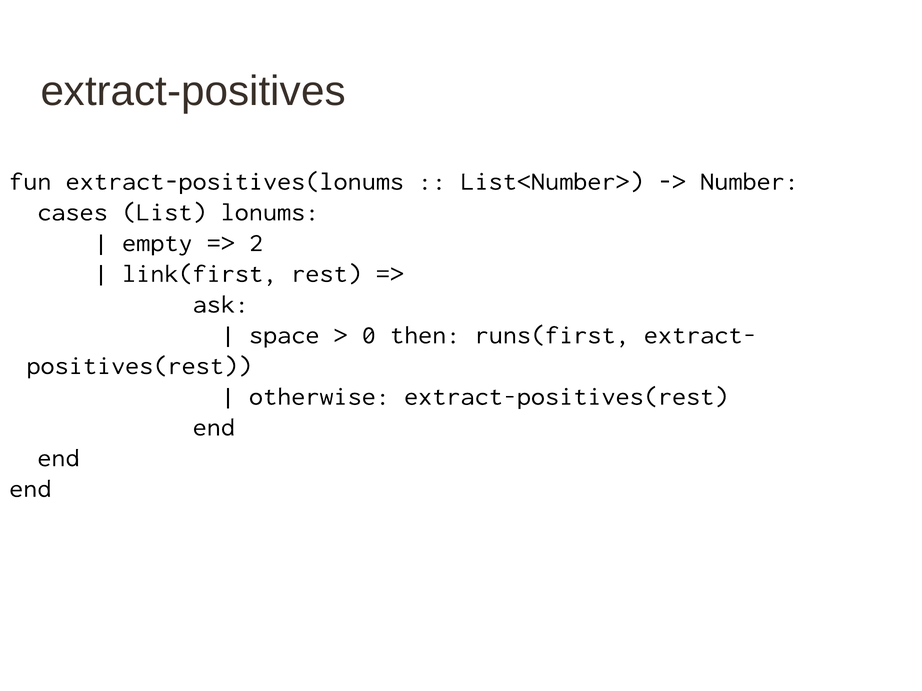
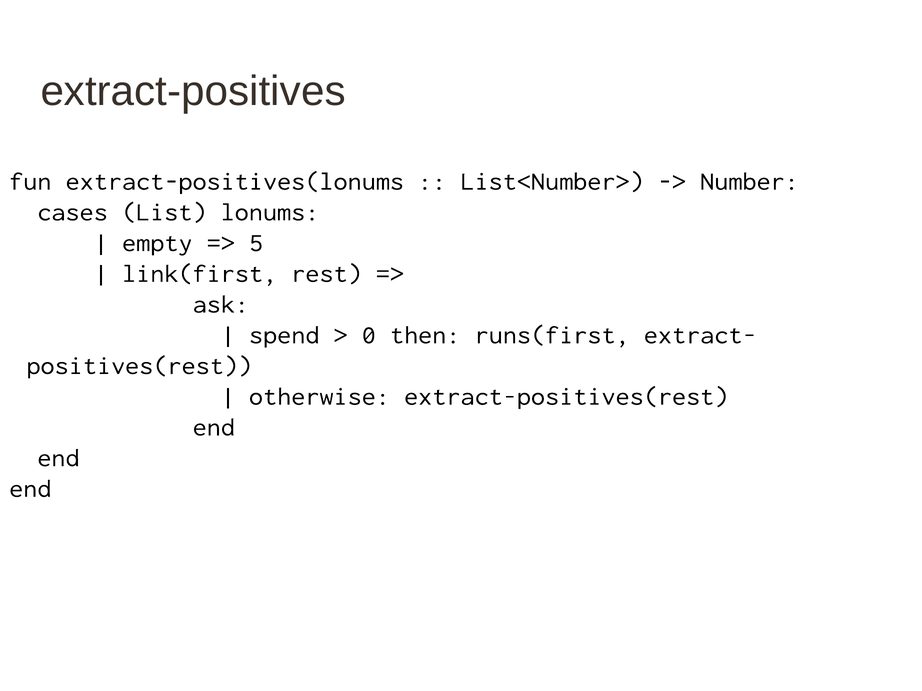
2: 2 -> 5
space: space -> spend
